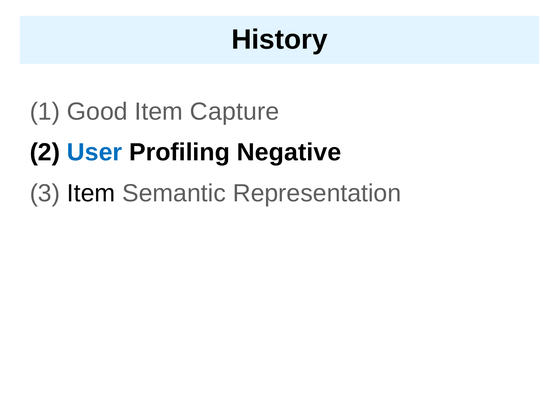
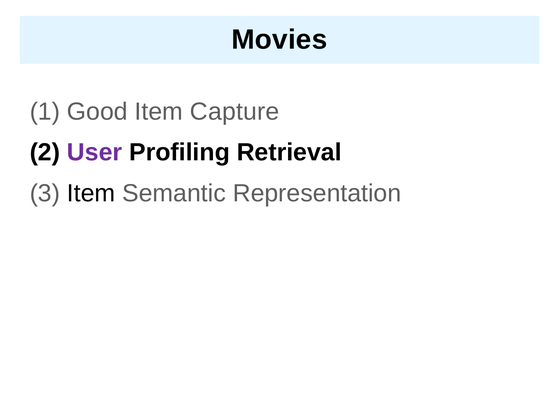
History: History -> Movies
User colour: blue -> purple
Negative: Negative -> Retrieval
